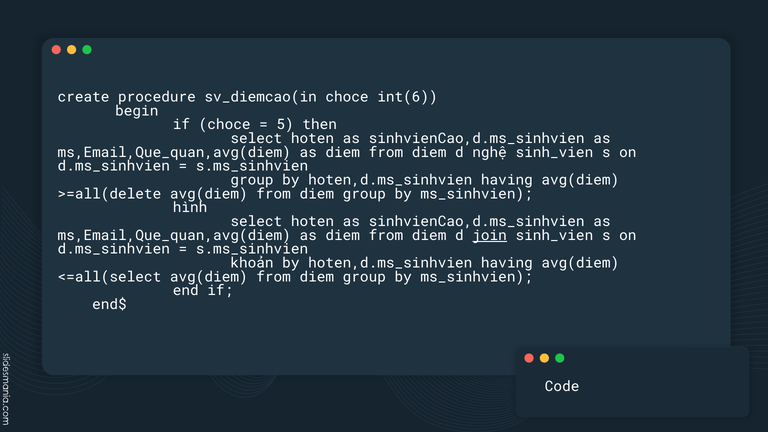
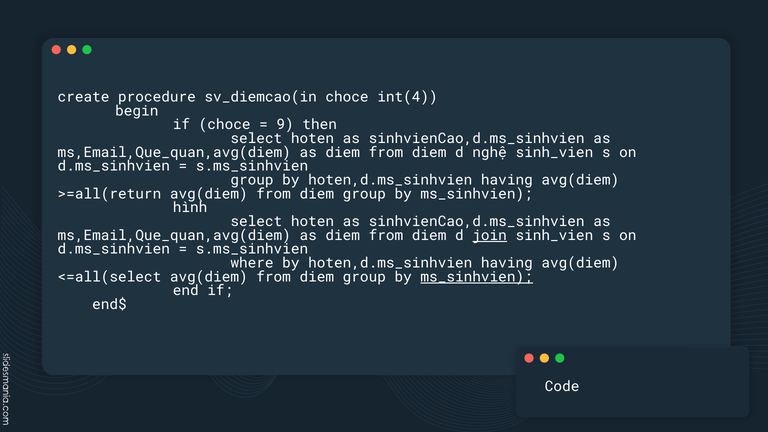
int(6: int(6 -> int(4
5: 5 -> 9
>=all(delete: >=all(delete -> >=all(return
khoản: khoản -> where
ms_sinhvien at (477, 277) underline: none -> present
